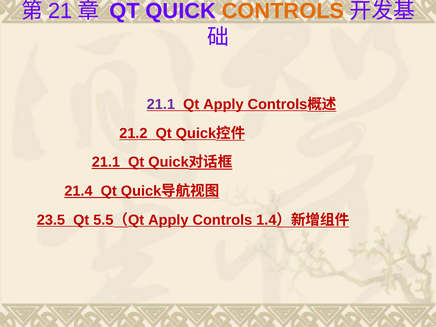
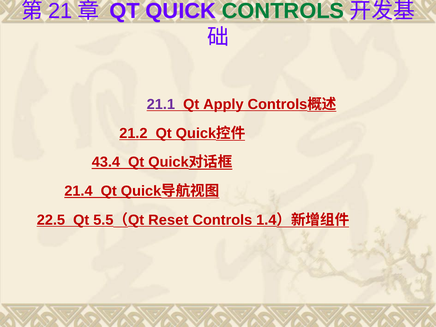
CONTROLS at (283, 11) colour: orange -> green
21.1 at (106, 162): 21.1 -> 43.4
23.5: 23.5 -> 22.5
5.5（Qt Apply: Apply -> Reset
